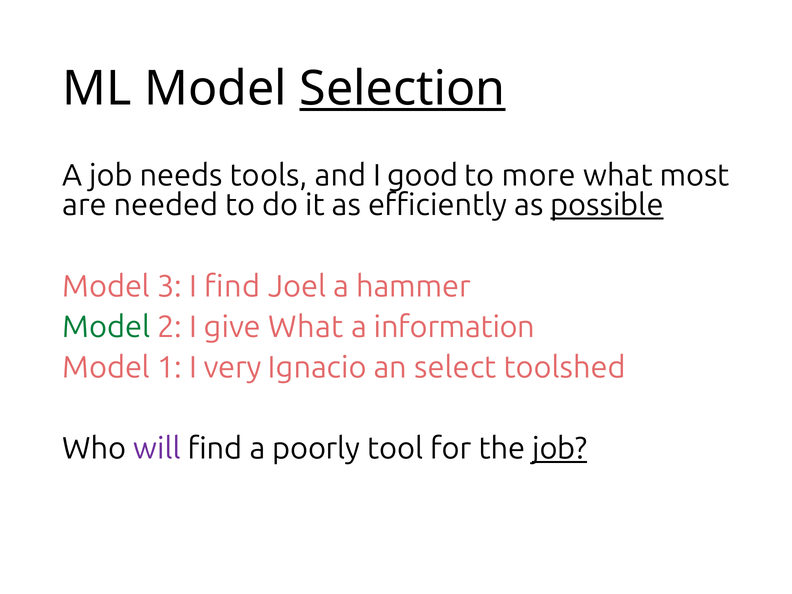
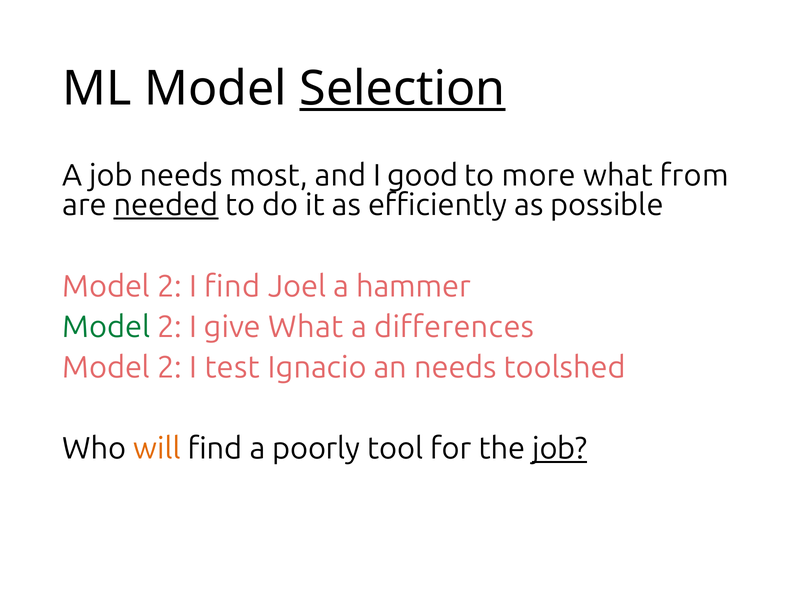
tools: tools -> most
most: most -> from
needed underline: none -> present
possible underline: present -> none
3 at (170, 286): 3 -> 2
information: information -> differences
1 at (170, 368): 1 -> 2
very: very -> test
an select: select -> needs
will colour: purple -> orange
